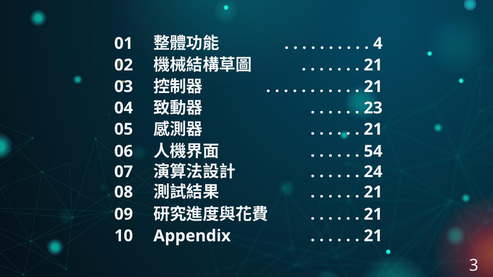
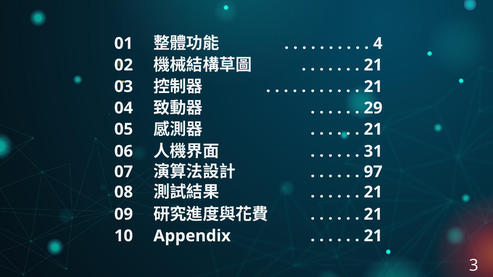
23: 23 -> 29
54: 54 -> 31
24: 24 -> 97
